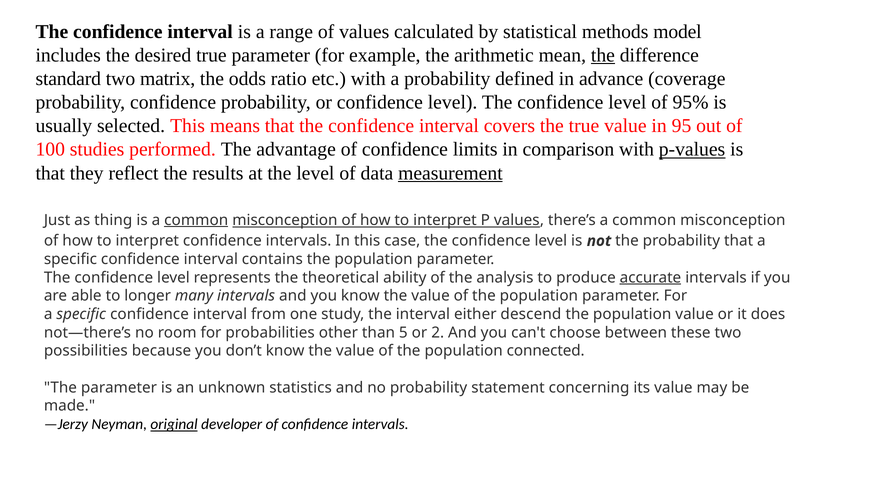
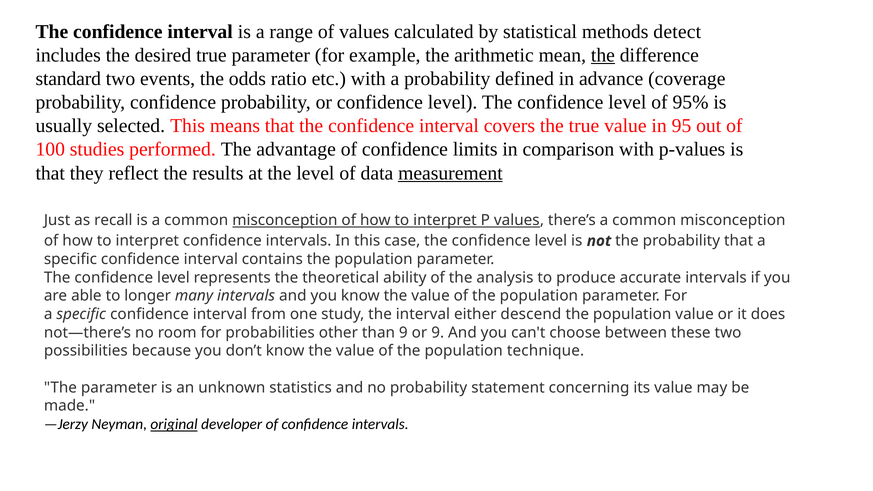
model: model -> detect
matrix: matrix -> events
p-values underline: present -> none
thing: thing -> recall
common at (196, 220) underline: present -> none
accurate underline: present -> none
than 5: 5 -> 9
or 2: 2 -> 9
connected: connected -> technique
